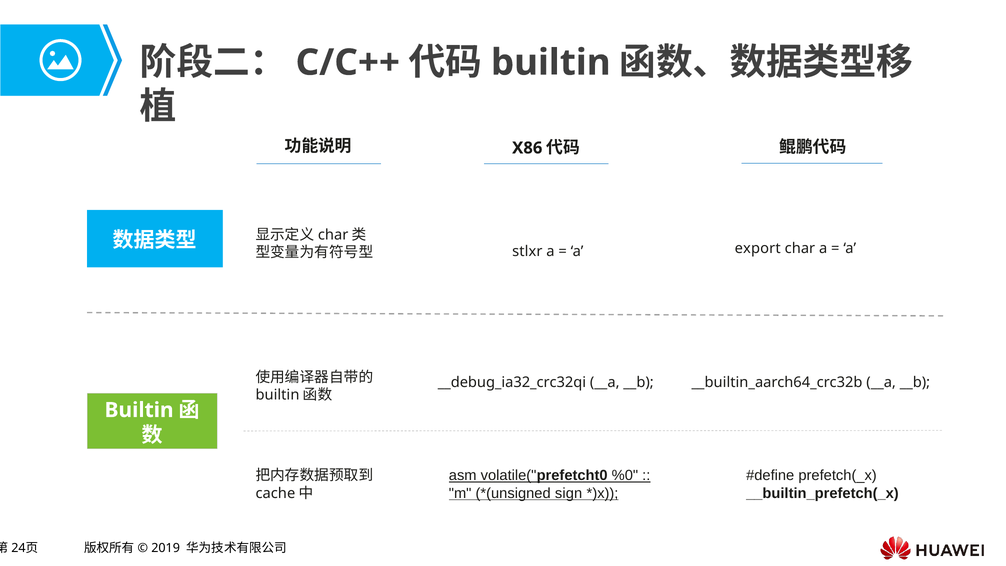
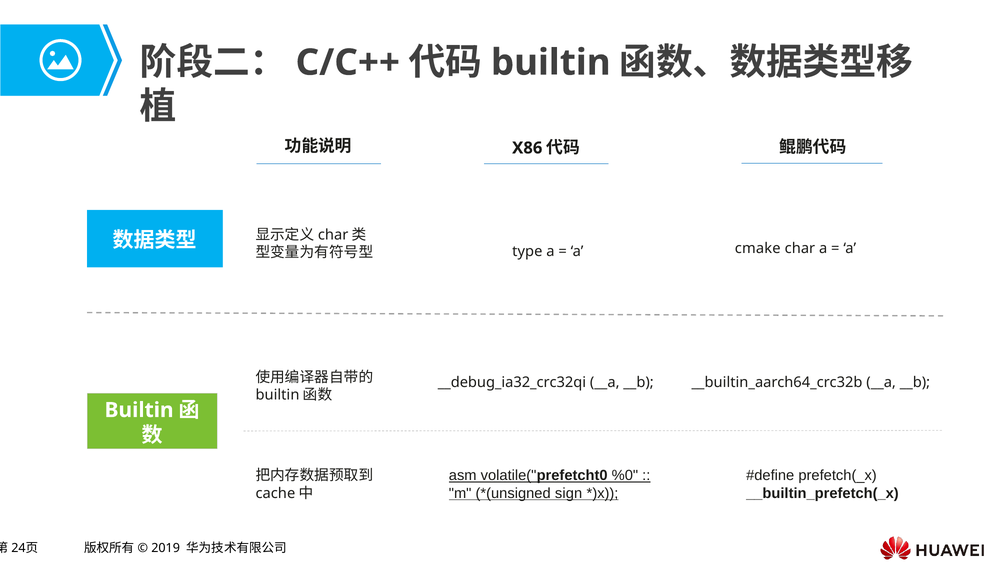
stlxr: stlxr -> type
export: export -> cmake
